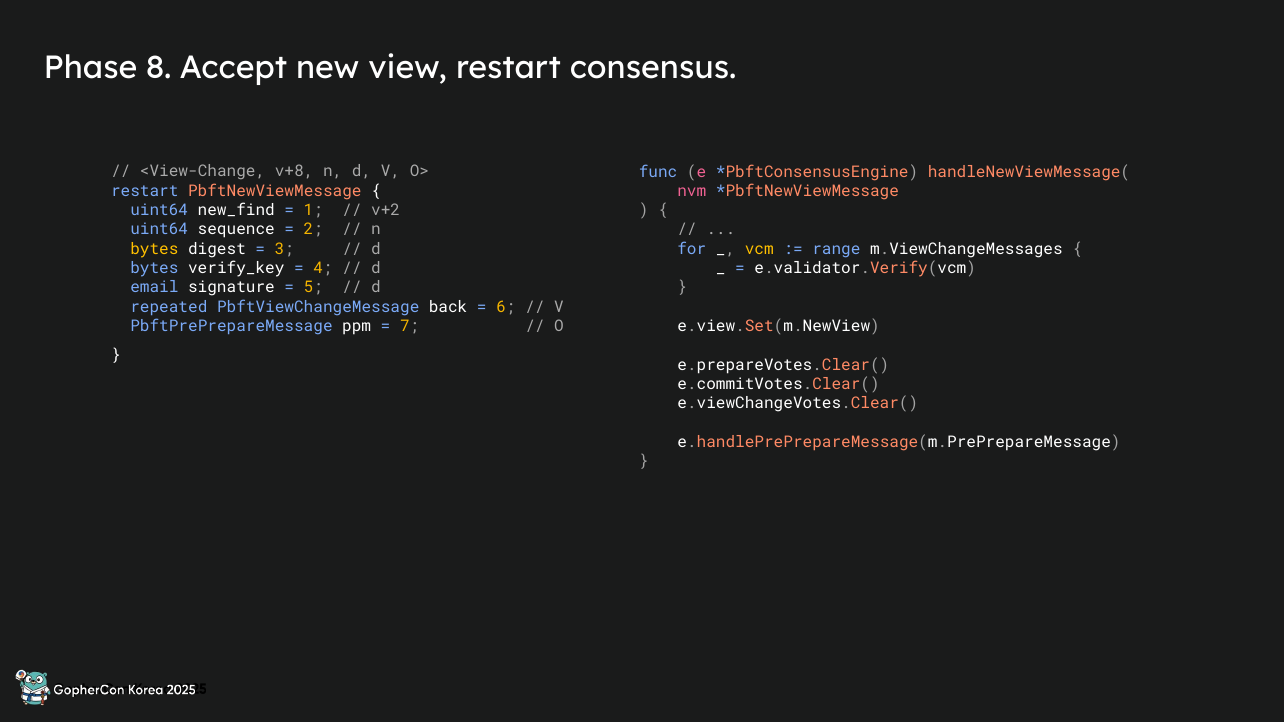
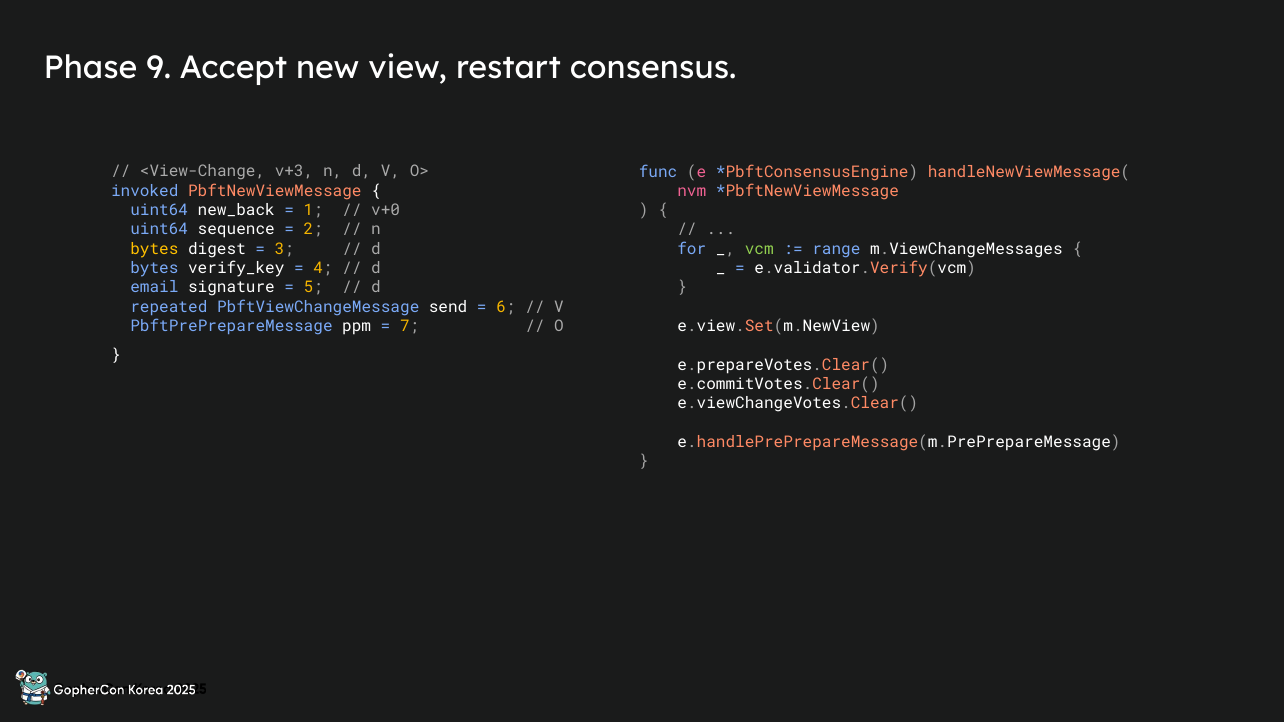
8: 8 -> 9
v+8: v+8 -> v+3
restart at (145, 191): restart -> invoked
new_find: new_find -> new_back
v+2: v+2 -> v+0
vcm colour: yellow -> light green
back: back -> send
